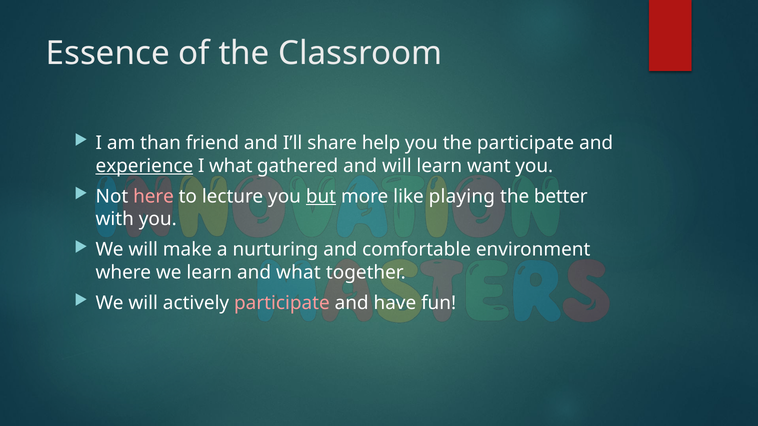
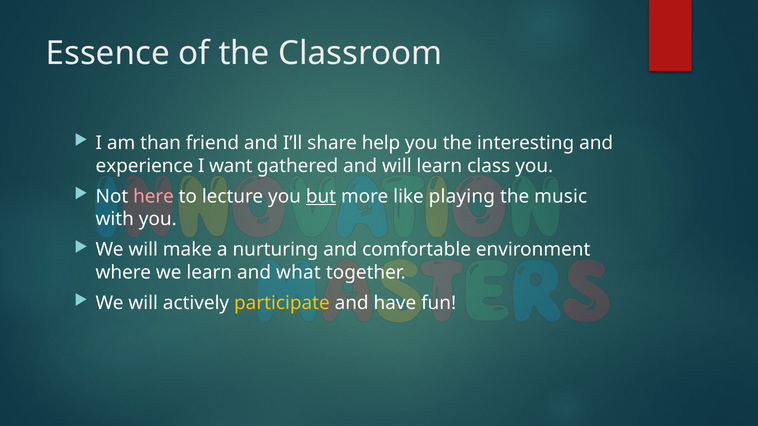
the participate: participate -> interesting
experience underline: present -> none
I what: what -> want
want: want -> class
better: better -> music
participate at (282, 303) colour: pink -> yellow
